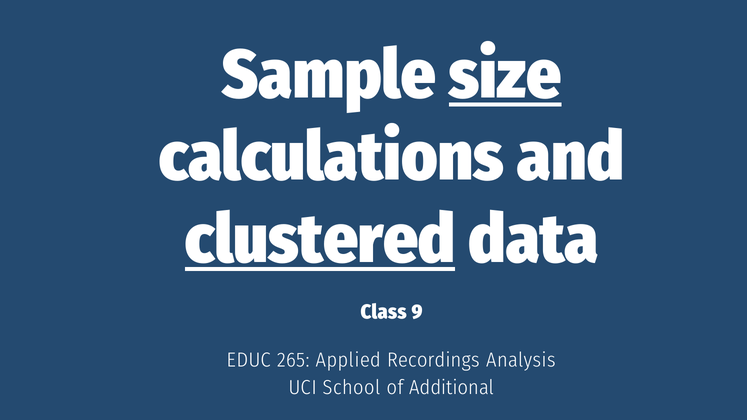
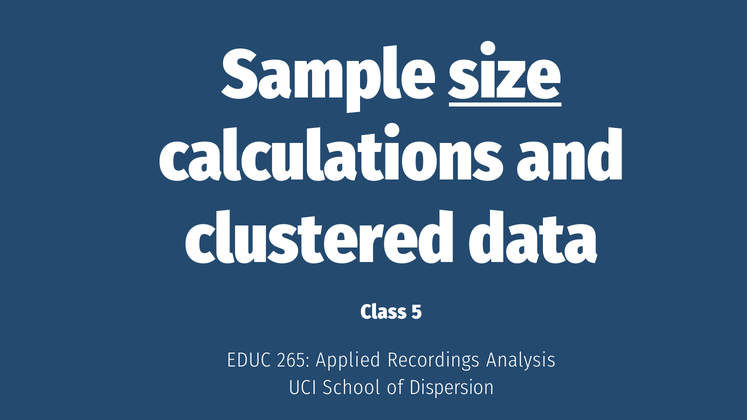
clustered underline: present -> none
9: 9 -> 5
Additional: Additional -> Dispersion
